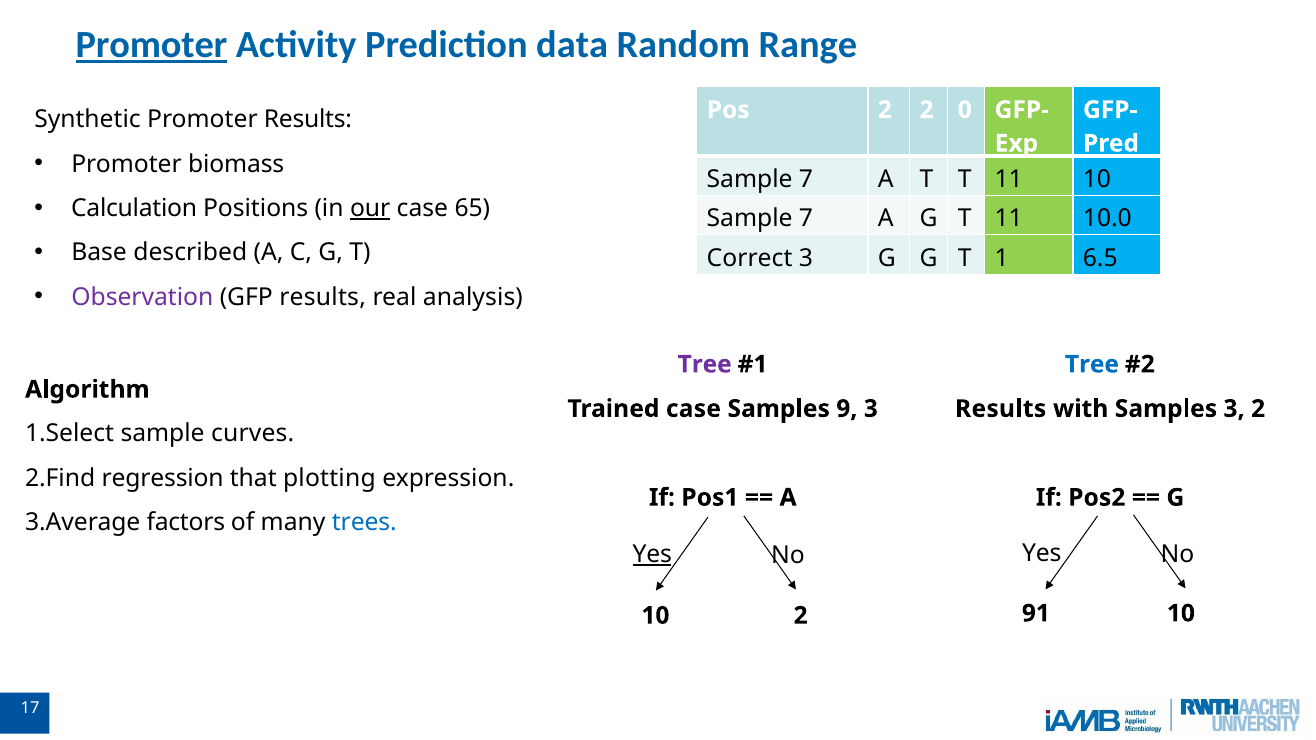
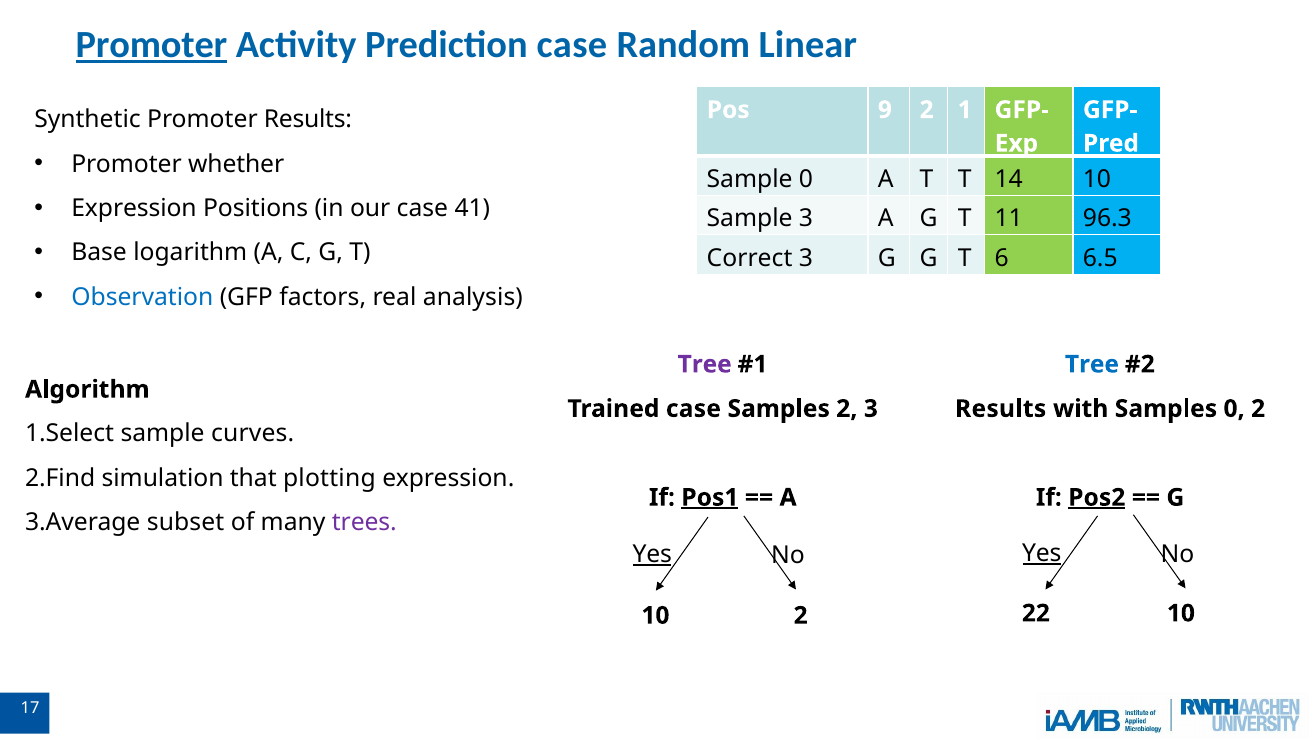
Prediction data: data -> case
Range: Range -> Linear
Pos 2: 2 -> 9
0: 0 -> 1
biomass: biomass -> whether
7 at (806, 179): 7 -> 0
T T 11: 11 -> 14
Calculation at (134, 208): Calculation -> Expression
our underline: present -> none
65: 65 -> 41
7 at (806, 219): 7 -> 3
10.0: 10.0 -> 96.3
described: described -> logarithm
1: 1 -> 6
Observation colour: purple -> blue
GFP results: results -> factors
Samples 9: 9 -> 2
Samples 3: 3 -> 0
regression: regression -> simulation
Pos1 underline: none -> present
Pos2 underline: none -> present
factors: factors -> subset
trees colour: blue -> purple
Yes at (1042, 554) underline: none -> present
91: 91 -> 22
